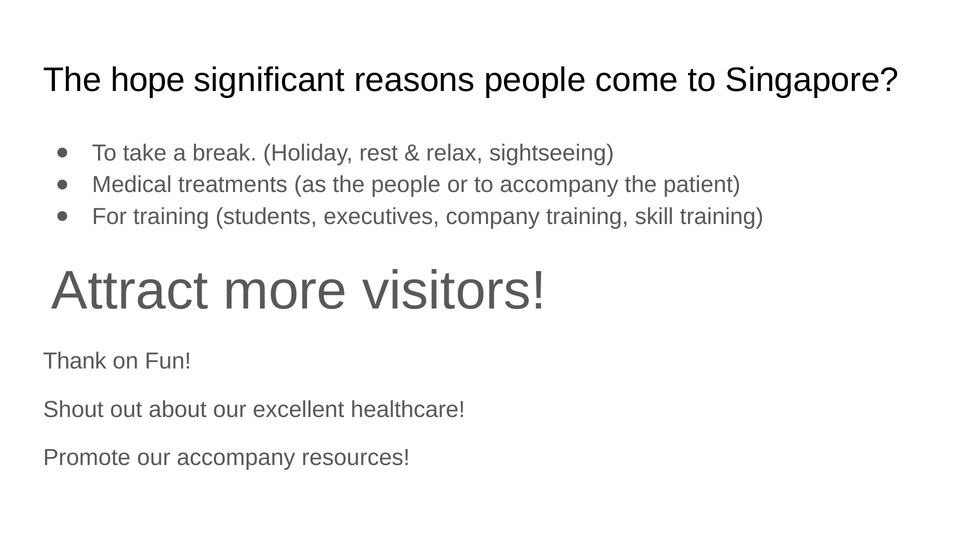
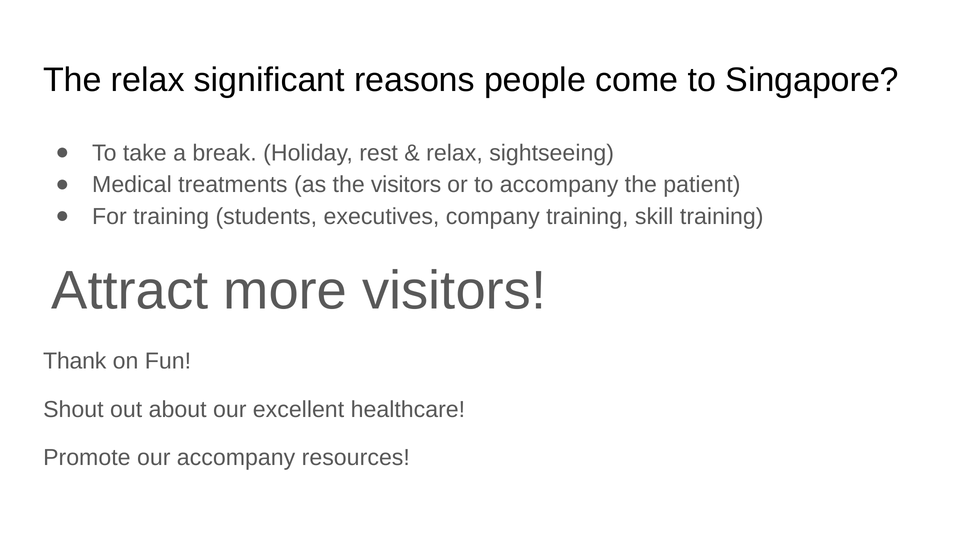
The hope: hope -> relax
the people: people -> visitors
